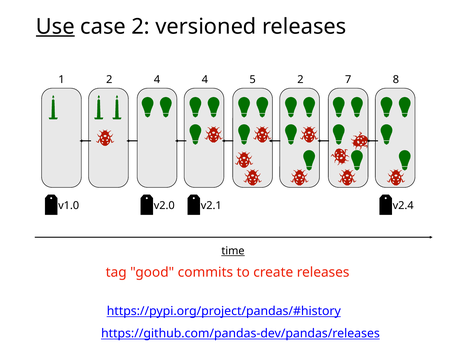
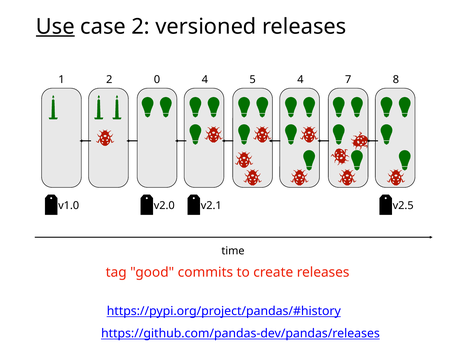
2 4: 4 -> 0
5 2: 2 -> 4
v2.4: v2.4 -> v2.5
time underline: present -> none
